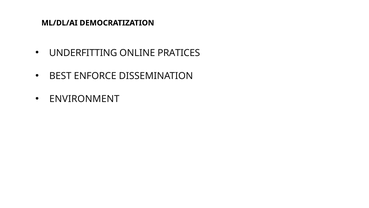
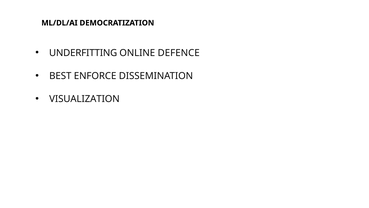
PRATICES: PRATICES -> DEFENCE
ENVIRONMENT: ENVIRONMENT -> VISUALIZATION
